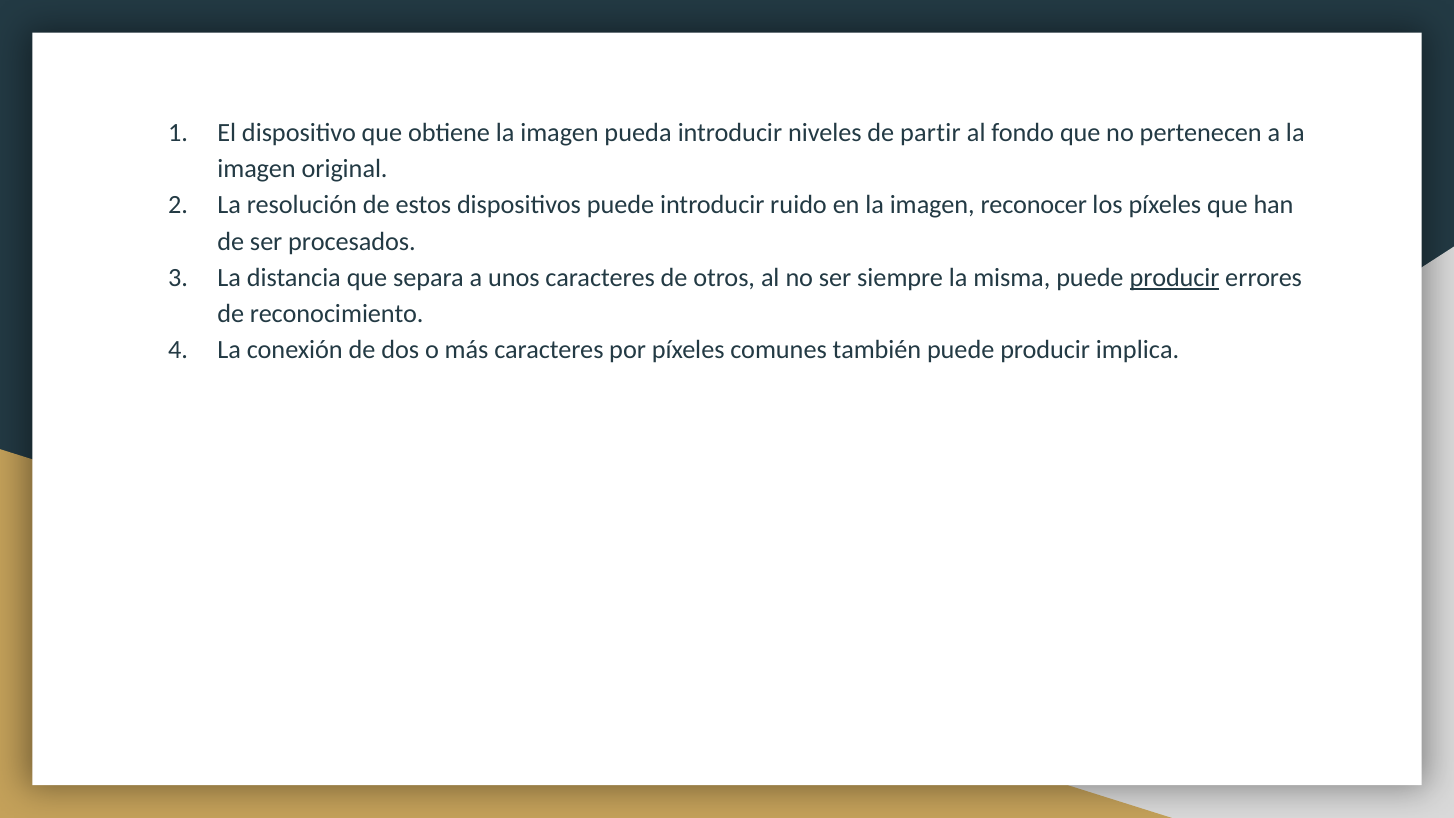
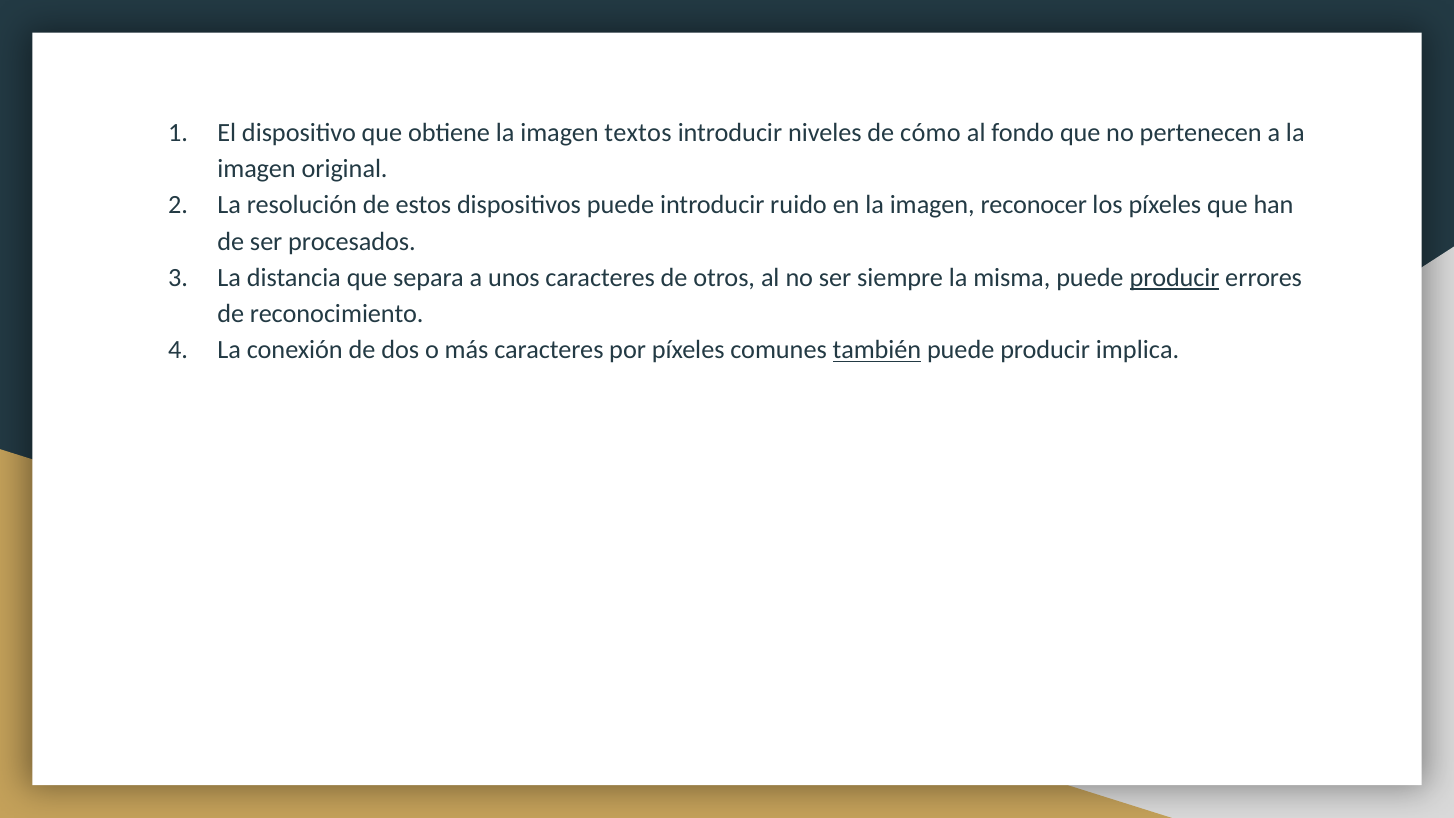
pueda: pueda -> textos
partir: partir -> cómo
también underline: none -> present
